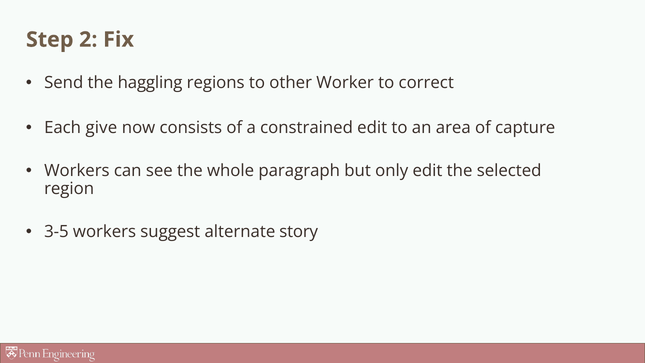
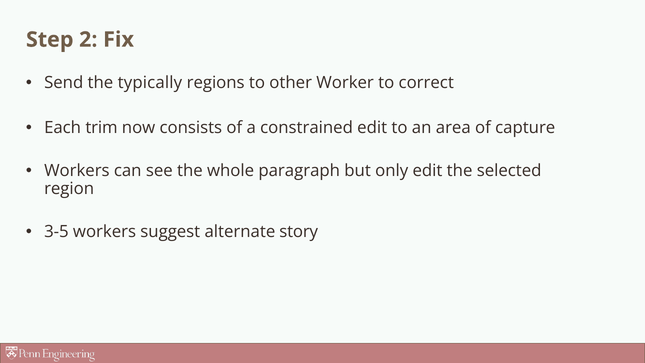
haggling: haggling -> typically
give: give -> trim
